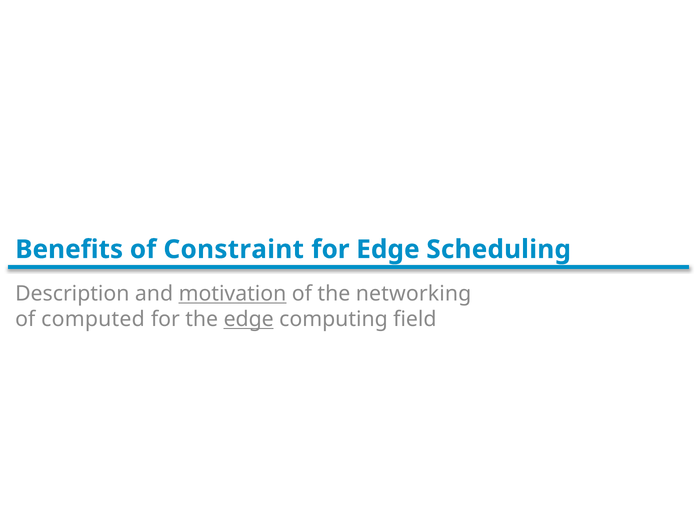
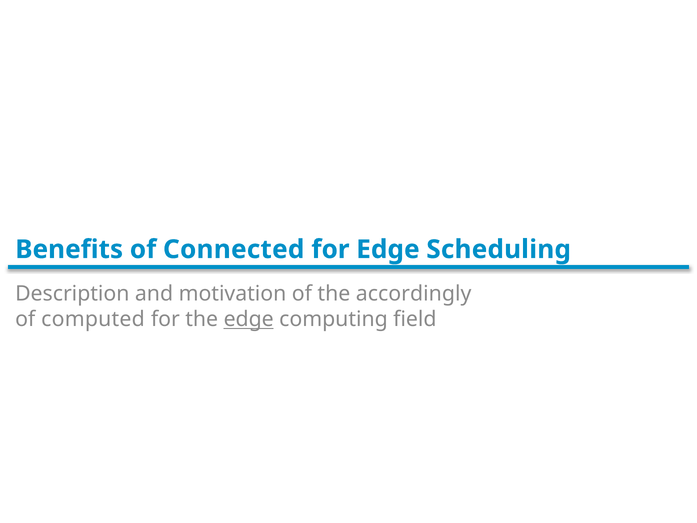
Constraint: Constraint -> Connected
motivation underline: present -> none
networking: networking -> accordingly
